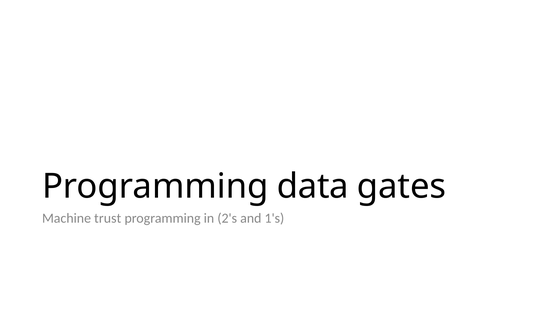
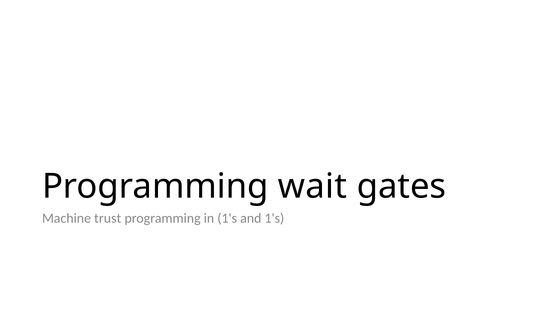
data: data -> wait
in 2's: 2's -> 1's
